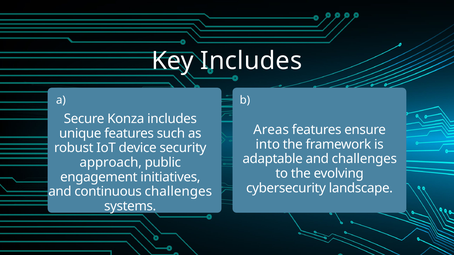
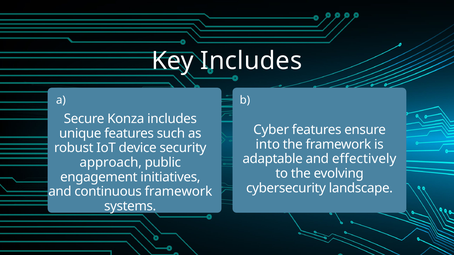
Areas: Areas -> Cyber
and challenges: challenges -> effectively
continuous challenges: challenges -> framework
